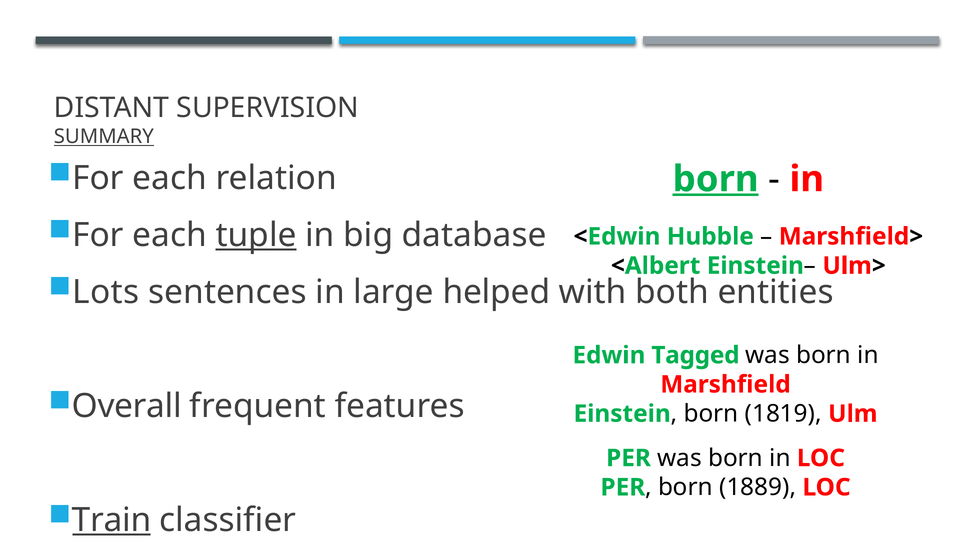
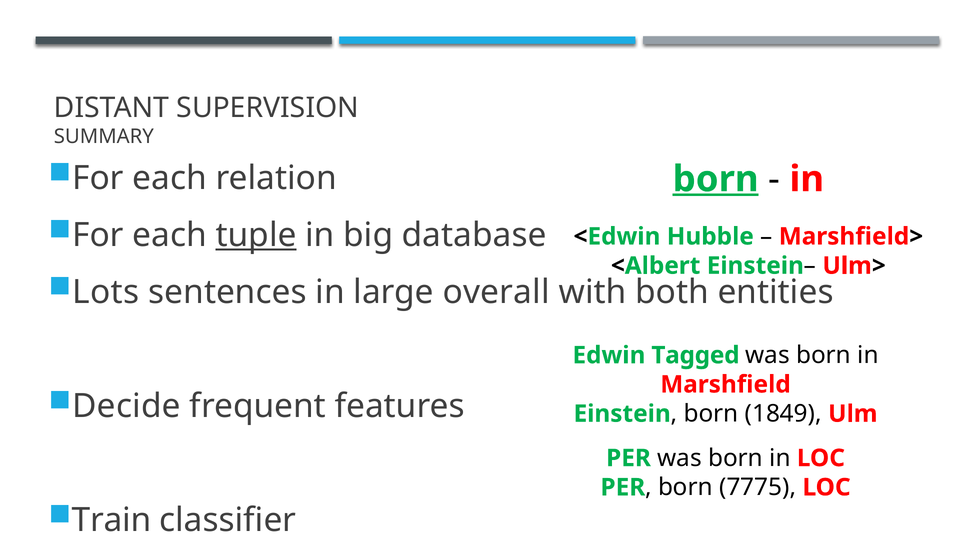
SUMMARY underline: present -> none
helped: helped -> overall
Overall: Overall -> Decide
1819: 1819 -> 1849
1889: 1889 -> 7775
Train underline: present -> none
